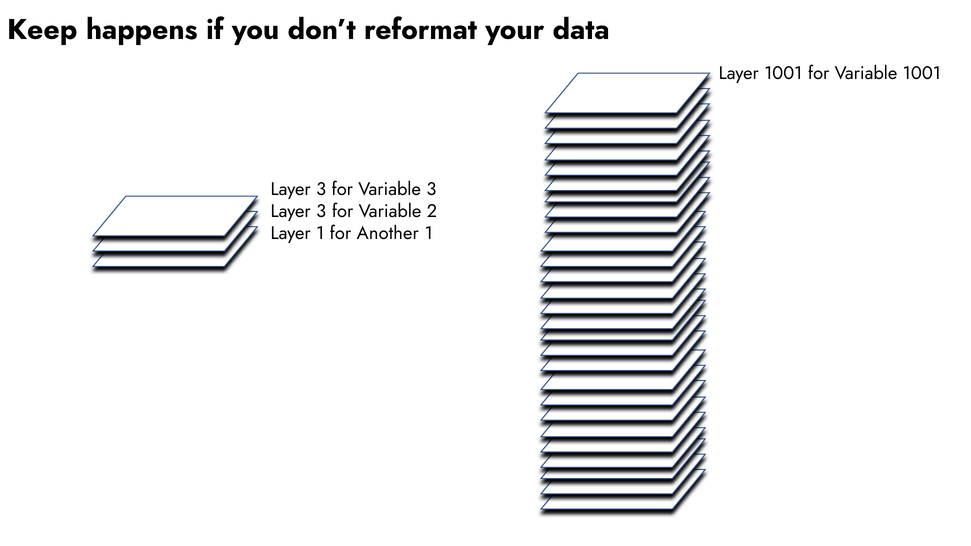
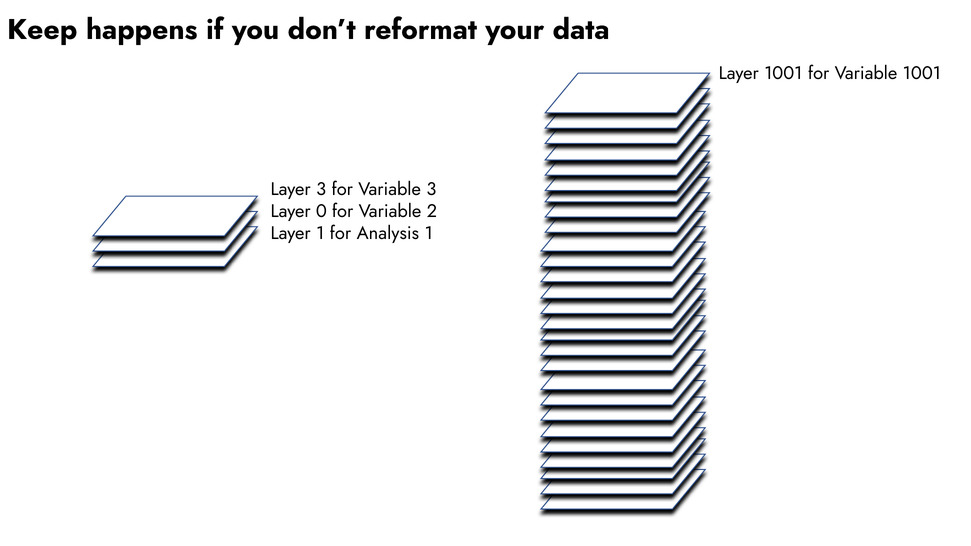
3 at (321, 211): 3 -> 0
Another: Another -> Analysis
